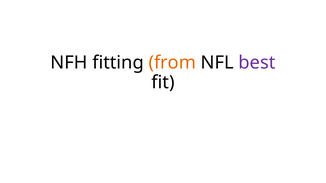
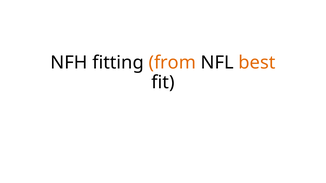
best colour: purple -> orange
